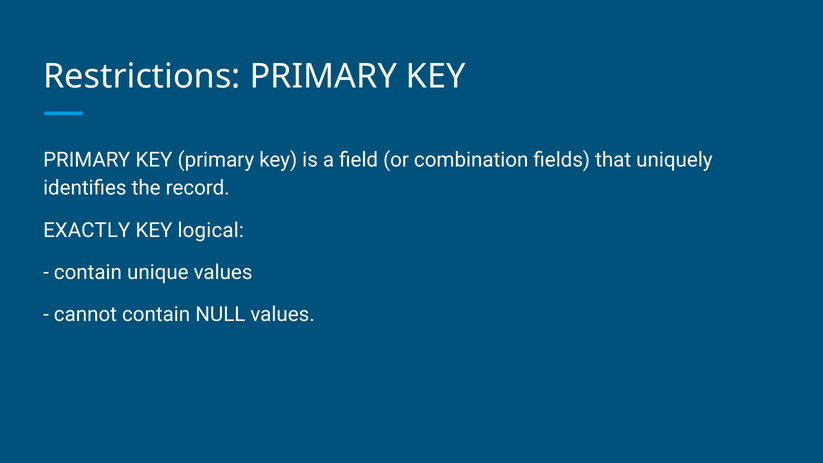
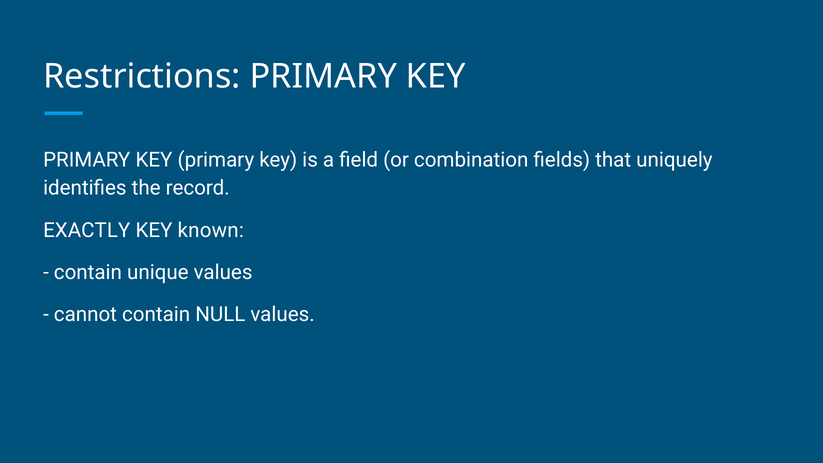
logical: logical -> known
